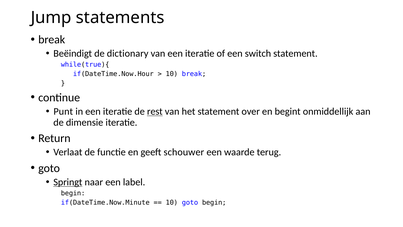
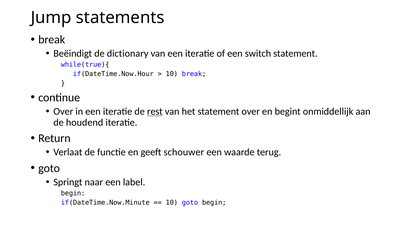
Punt at (63, 111): Punt -> Over
dimensie: dimensie -> houdend
Springt underline: present -> none
